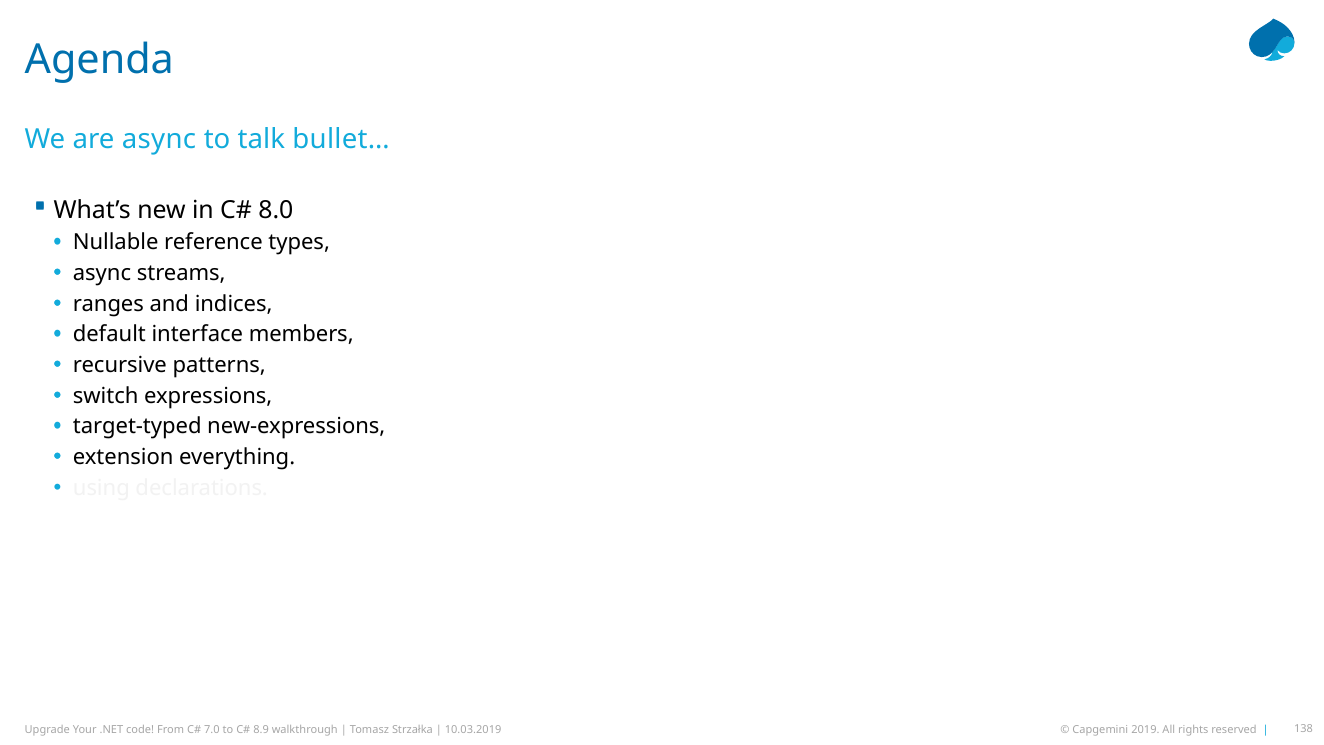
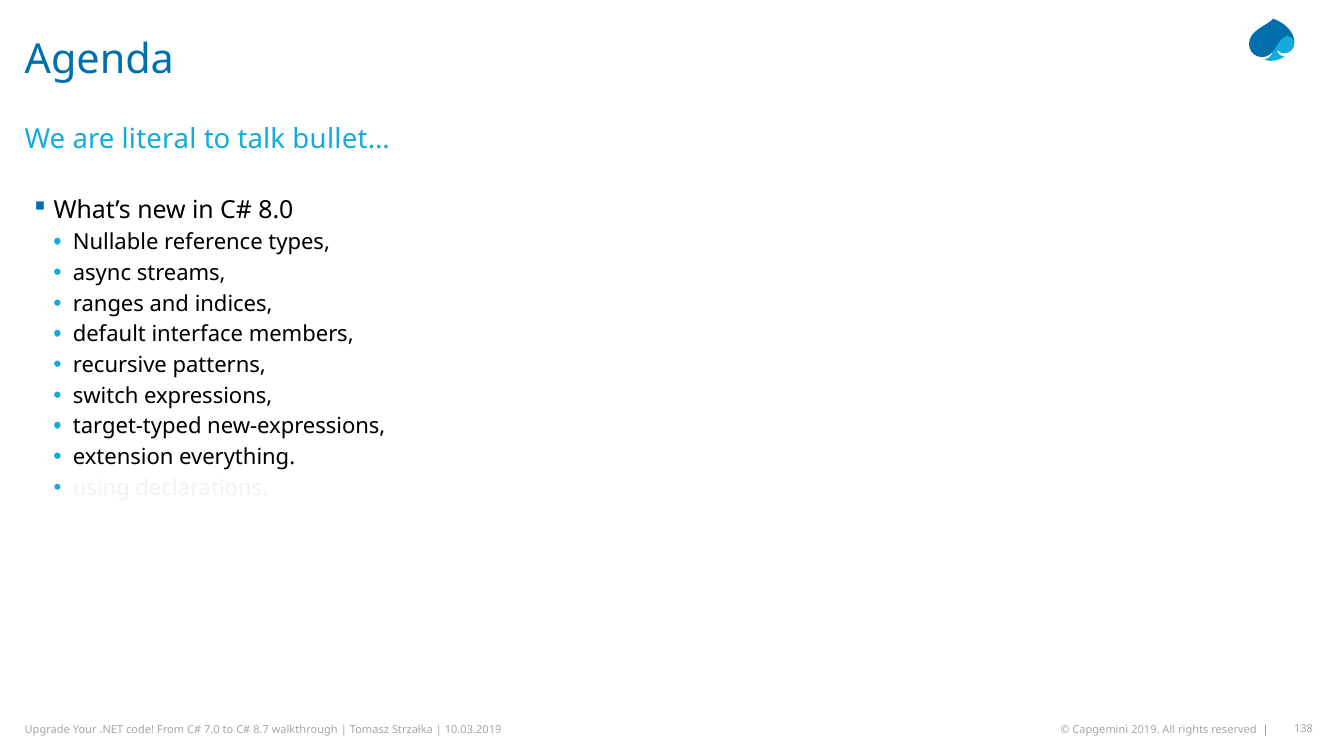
are async: async -> literal
8.9: 8.9 -> 8.7
